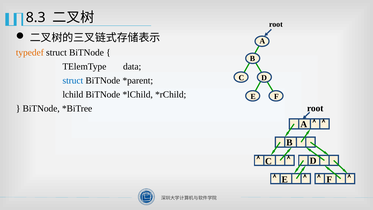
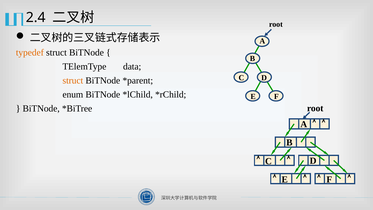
8.3: 8.3 -> 2.4
struct at (73, 80) colour: blue -> orange
lchild: lchild -> enum
